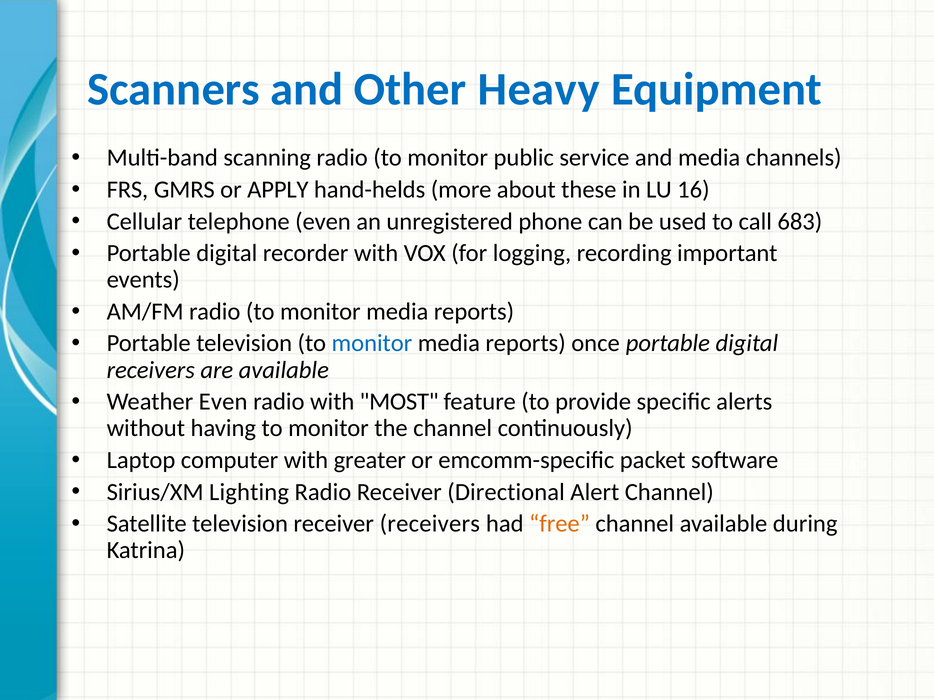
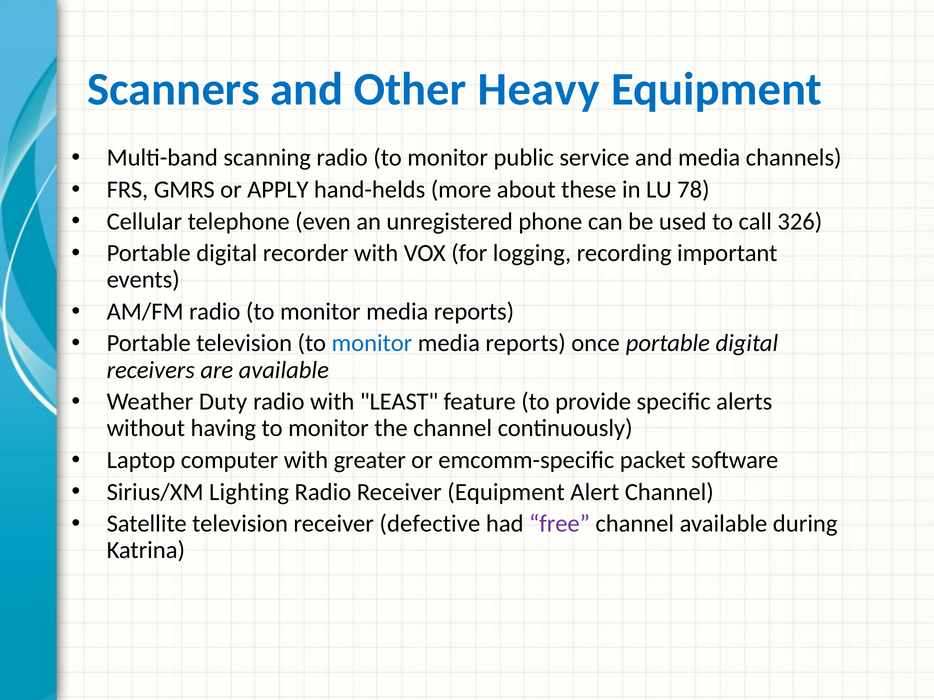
16: 16 -> 78
683: 683 -> 326
Weather Even: Even -> Duty
MOST: MOST -> LEAST
Receiver Directional: Directional -> Equipment
receiver receivers: receivers -> defective
free colour: orange -> purple
